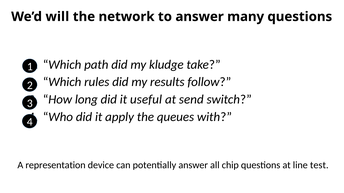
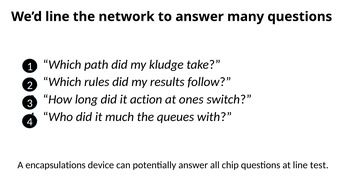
We’d will: will -> line
useful: useful -> action
send: send -> ones
apply: apply -> much
representation: representation -> encapsulations
